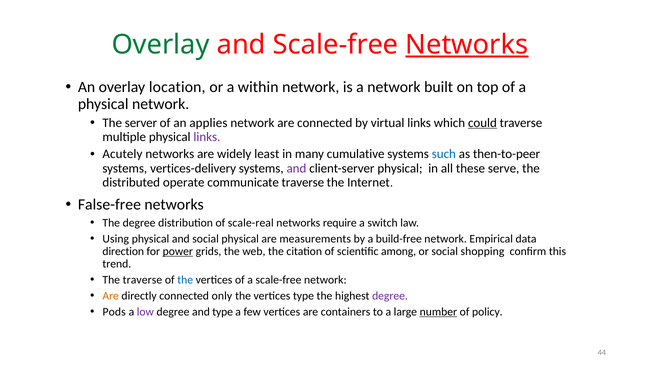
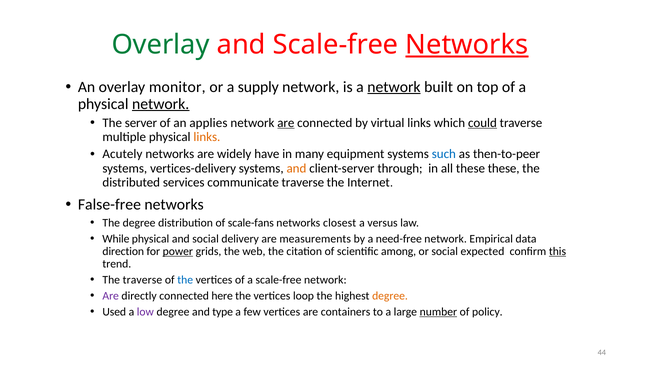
location: location -> monitor
within: within -> supply
network at (394, 87) underline: none -> present
network at (161, 104) underline: none -> present
are at (286, 123) underline: none -> present
links at (207, 137) colour: purple -> orange
least: least -> have
cumulative: cumulative -> equipment
and at (296, 168) colour: purple -> orange
client-server physical: physical -> through
these serve: serve -> these
operate: operate -> services
scale-real: scale-real -> scale-fans
require: require -> closest
switch: switch -> versus
Using: Using -> While
social physical: physical -> delivery
build-free: build-free -> need-free
shopping: shopping -> expected
this underline: none -> present
Are at (111, 296) colour: orange -> purple
only: only -> here
vertices type: type -> loop
degree at (390, 296) colour: purple -> orange
Pods: Pods -> Used
